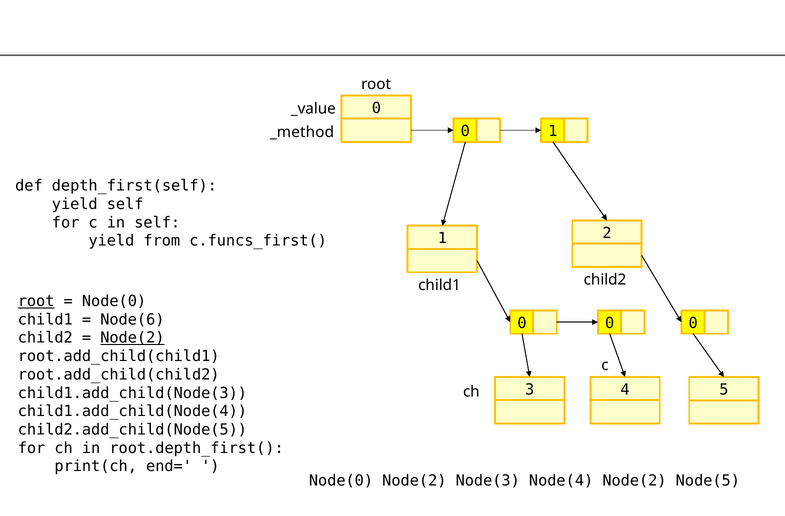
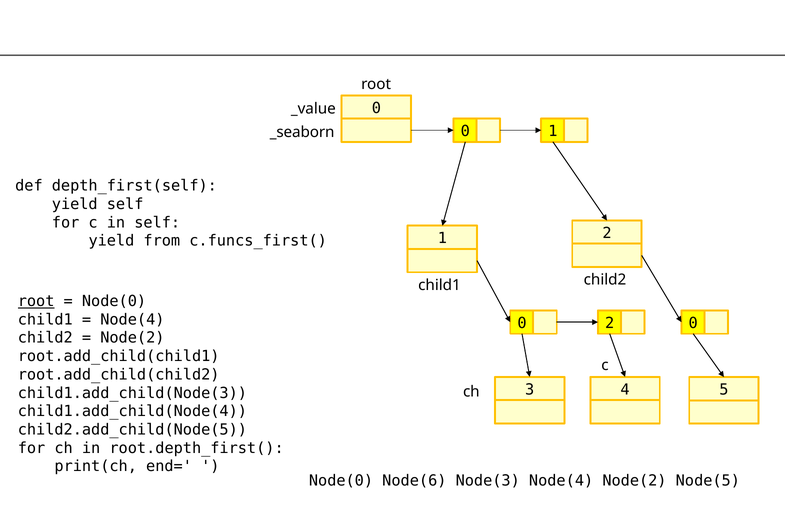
_method: _method -> _seaborn
Node(6 at (132, 319): Node(6 -> Node(4
0 at (610, 323): 0 -> 2
Node(2 at (132, 338) underline: present -> none
Node(0 Node(2: Node(2 -> Node(6
